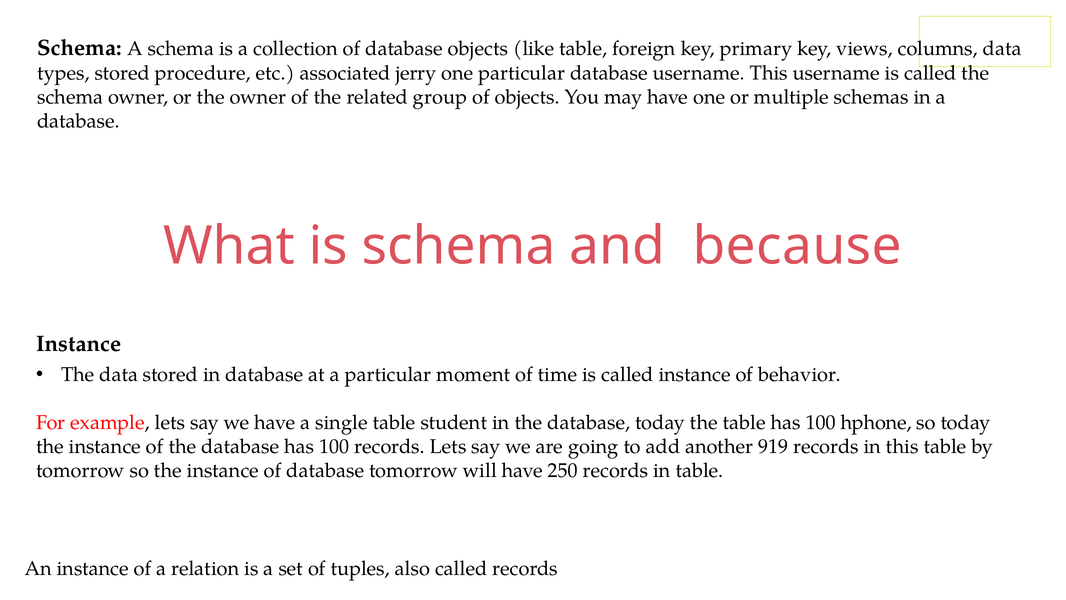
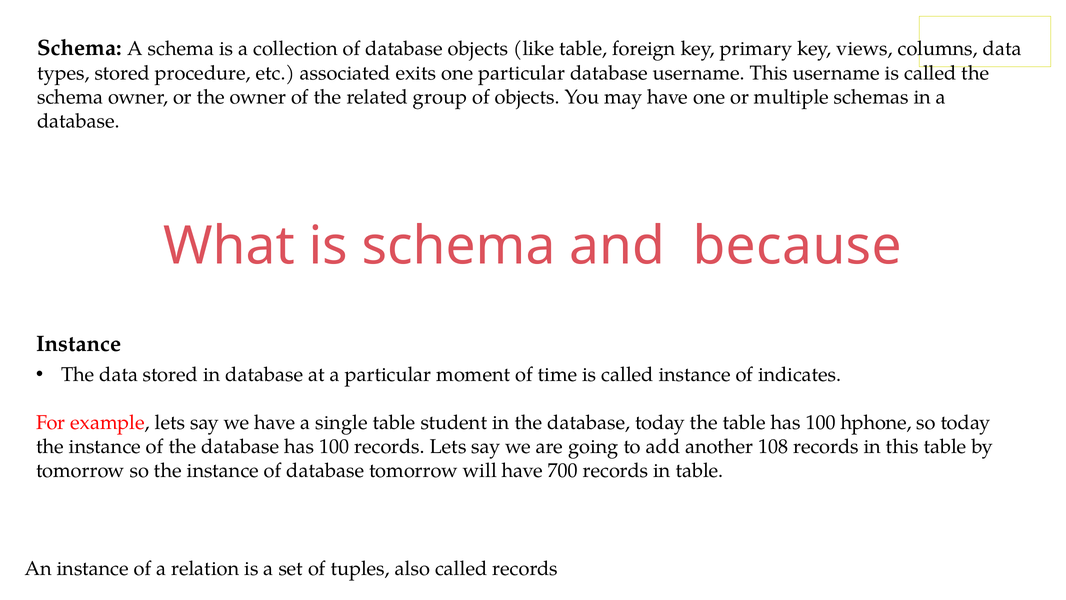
jerry: jerry -> exits
behavior: behavior -> indicates
919: 919 -> 108
250: 250 -> 700
